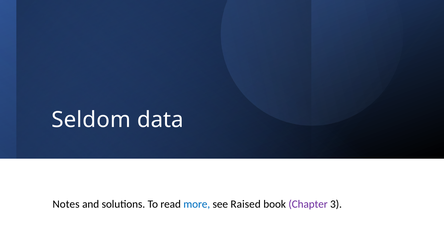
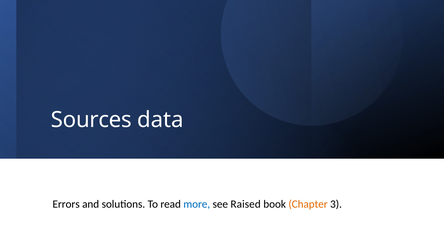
Seldom: Seldom -> Sources
Notes: Notes -> Errors
Chapter colour: purple -> orange
